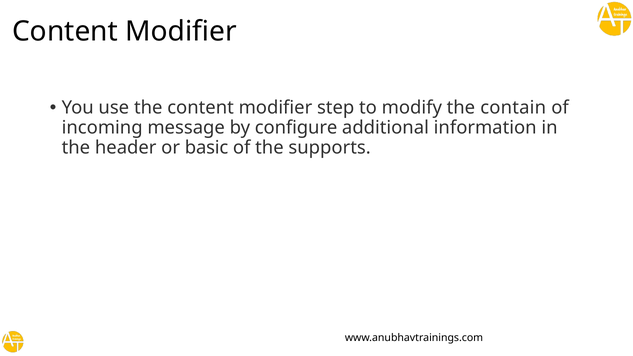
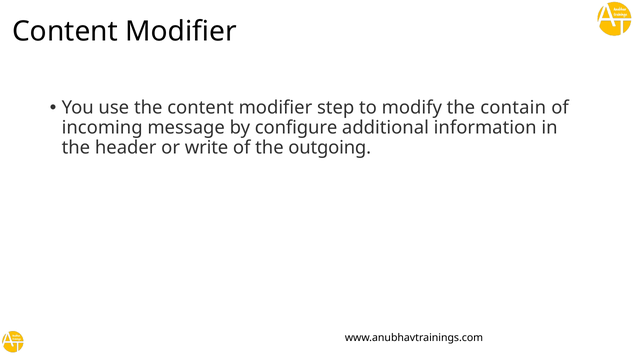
basic: basic -> write
supports: supports -> outgoing
